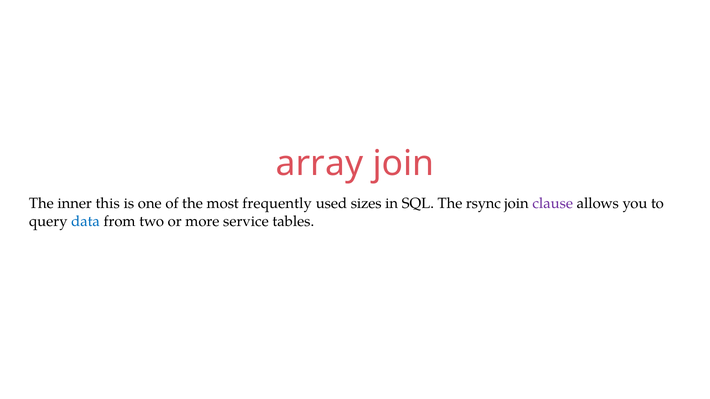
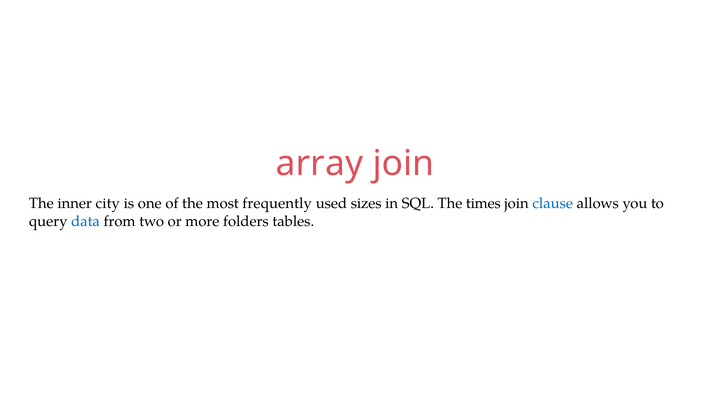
this: this -> city
rsync: rsync -> times
clause colour: purple -> blue
service: service -> folders
